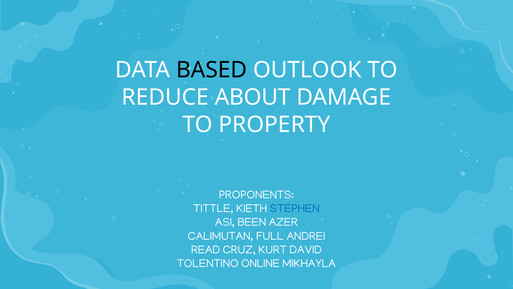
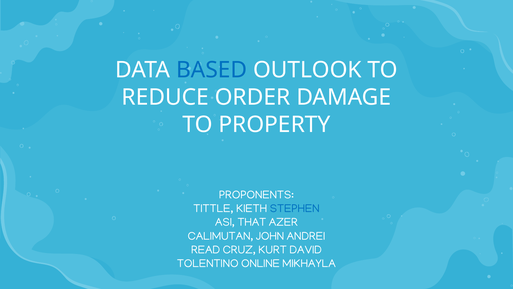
BASED colour: black -> blue
ABOUT: ABOUT -> ORDER
BEEN: BEEN -> THAT
FULL: FULL -> JOHN
